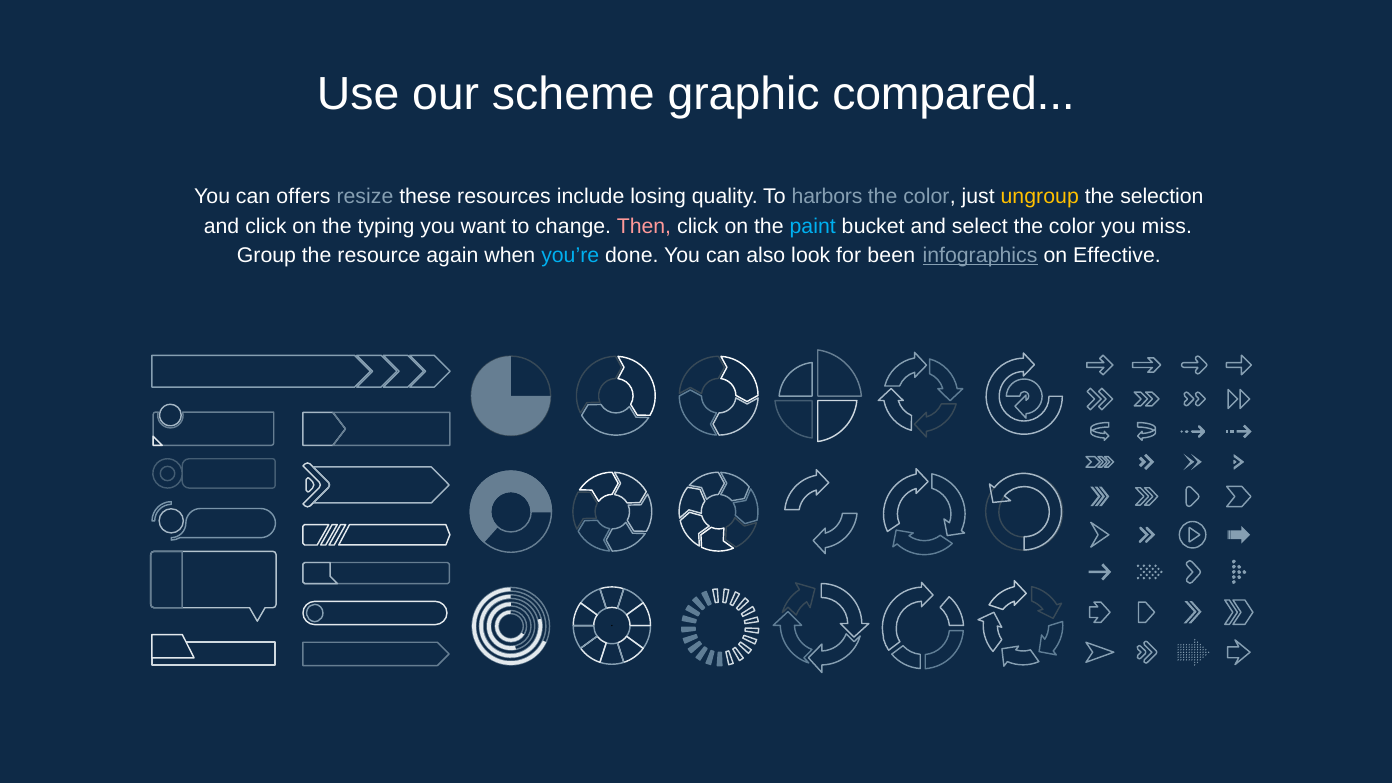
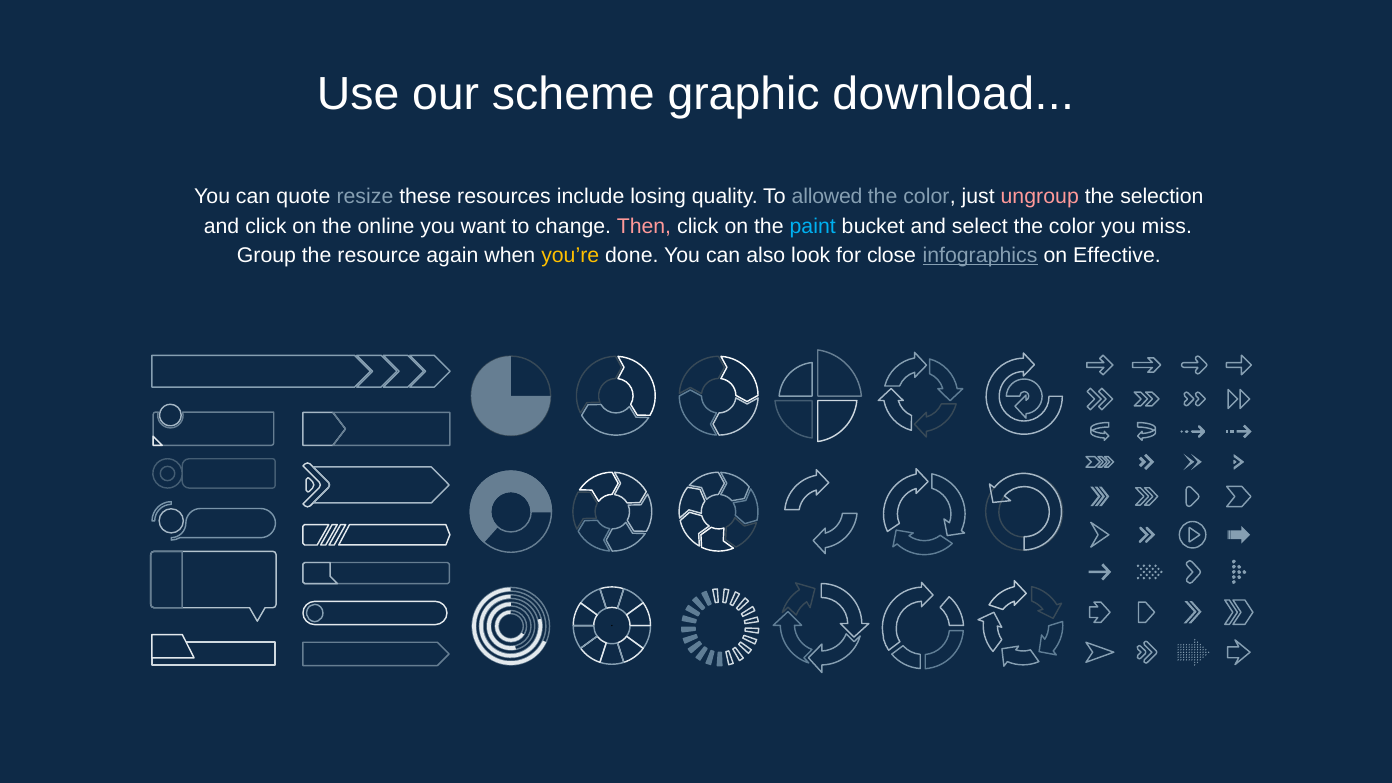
compared: compared -> download
offers: offers -> quote
harbors: harbors -> allowed
ungroup colour: yellow -> pink
typing: typing -> online
you’re colour: light blue -> yellow
been: been -> close
